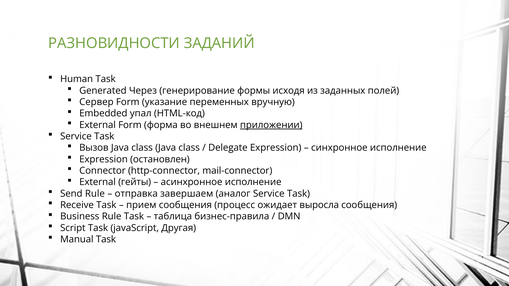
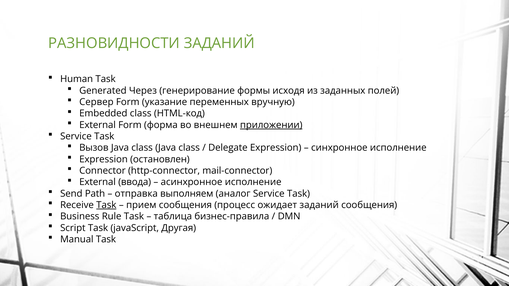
Embedded упал: упал -> class
гейты: гейты -> ввода
Send Rule: Rule -> Path
завершаем: завершаем -> выполняем
Task at (106, 205) underline: none -> present
ожидает выросла: выросла -> заданий
